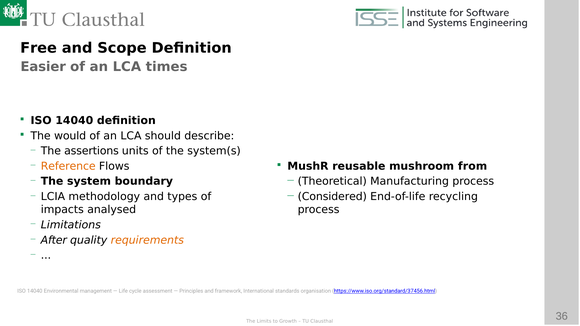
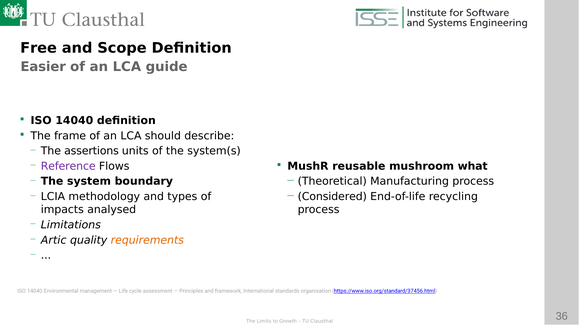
times: times -> guide
would: would -> frame
Reference colour: orange -> purple
from: from -> what
After: After -> Artic
